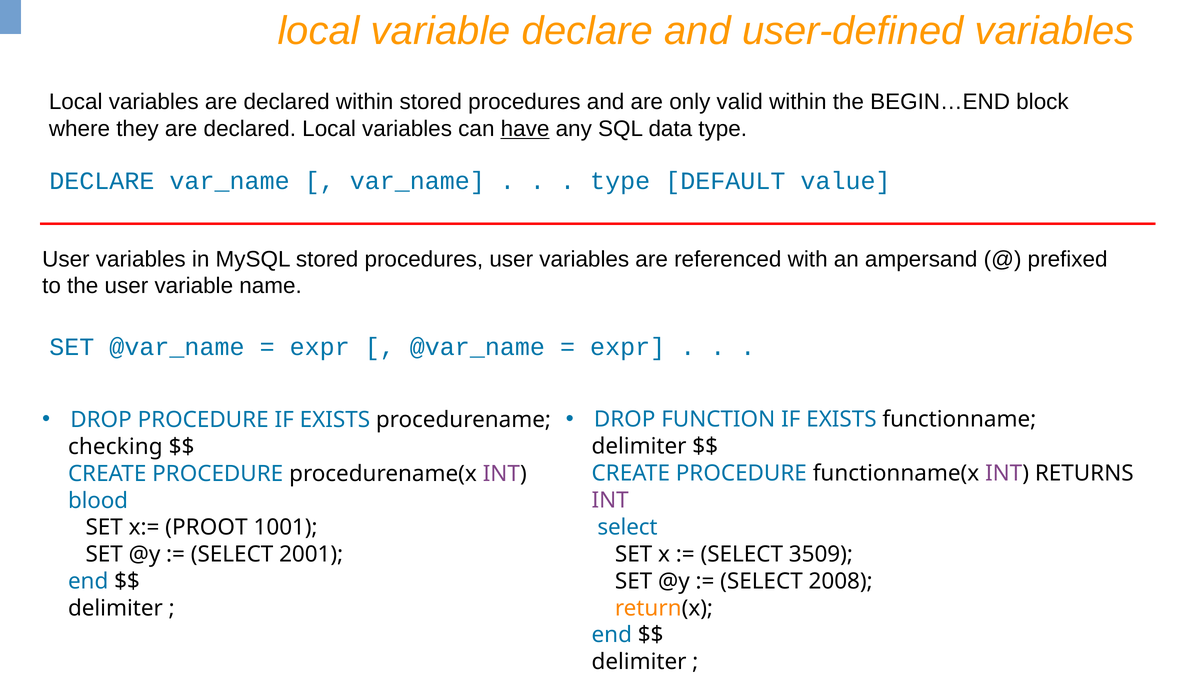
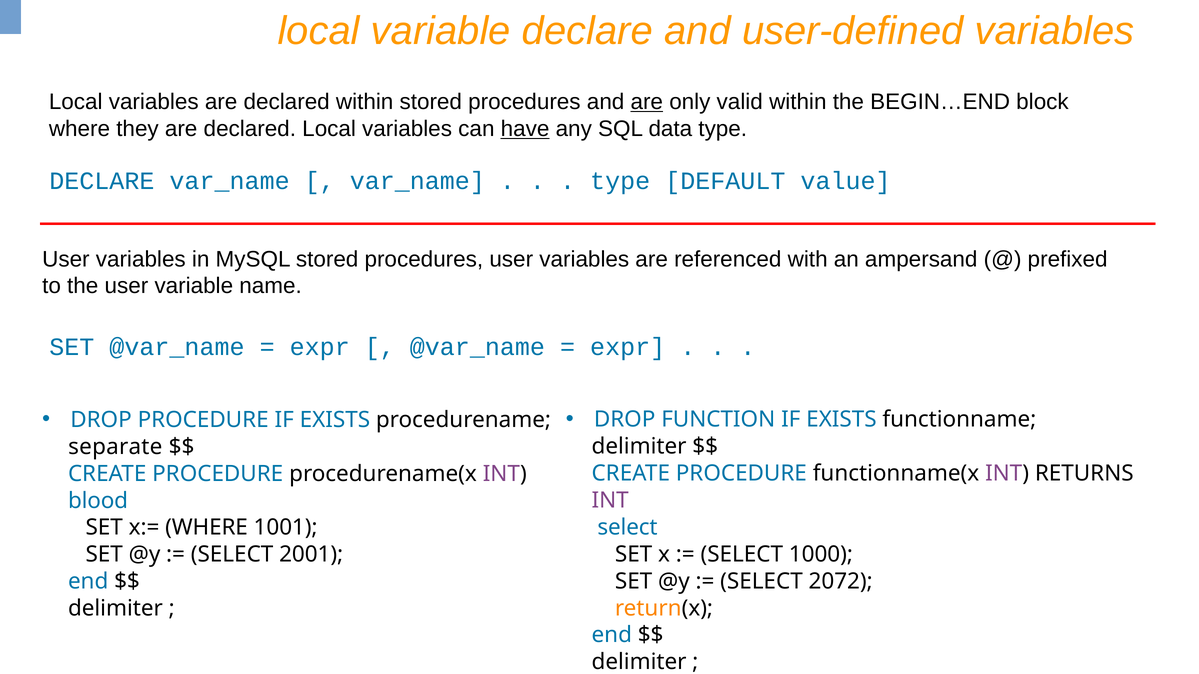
are at (647, 102) underline: none -> present
checking: checking -> separate
x:= PROOT: PROOT -> WHERE
3509: 3509 -> 1000
2008: 2008 -> 2072
